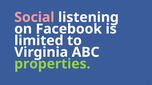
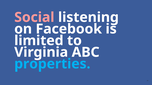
properties colour: light green -> light blue
